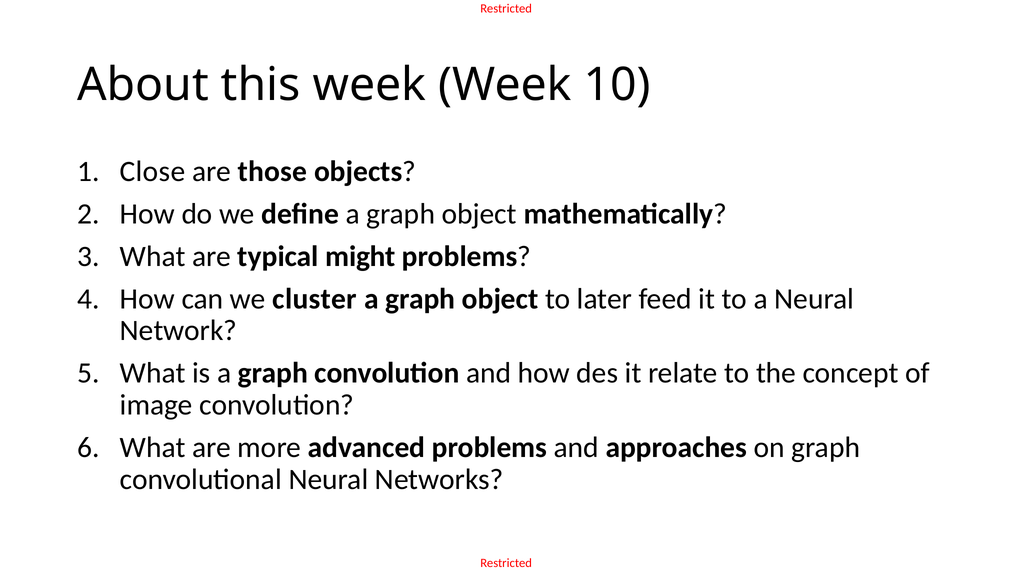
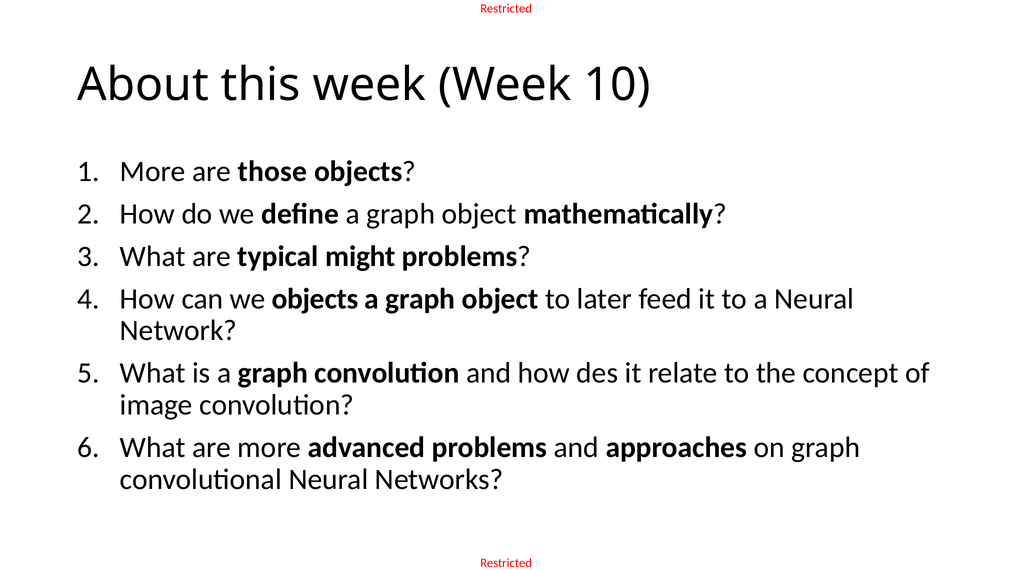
Close at (153, 171): Close -> More
we cluster: cluster -> objects
